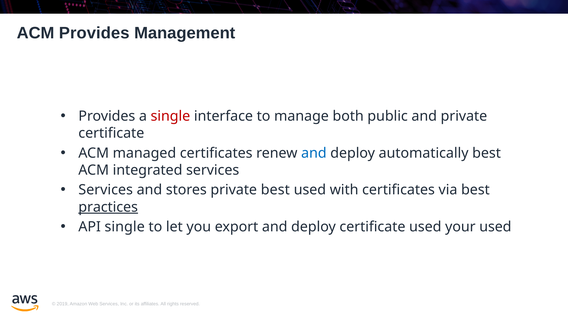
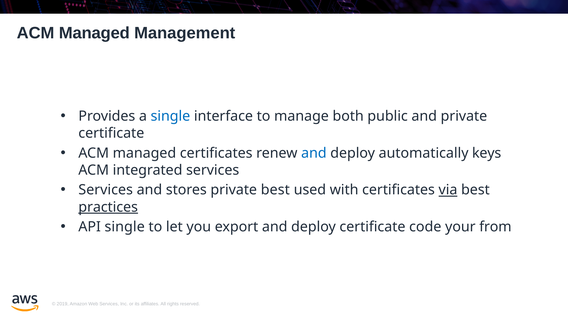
Provides at (94, 33): Provides -> Managed
single at (170, 116) colour: red -> blue
automatically best: best -> keys
via underline: none -> present
certificate used: used -> code
your used: used -> from
